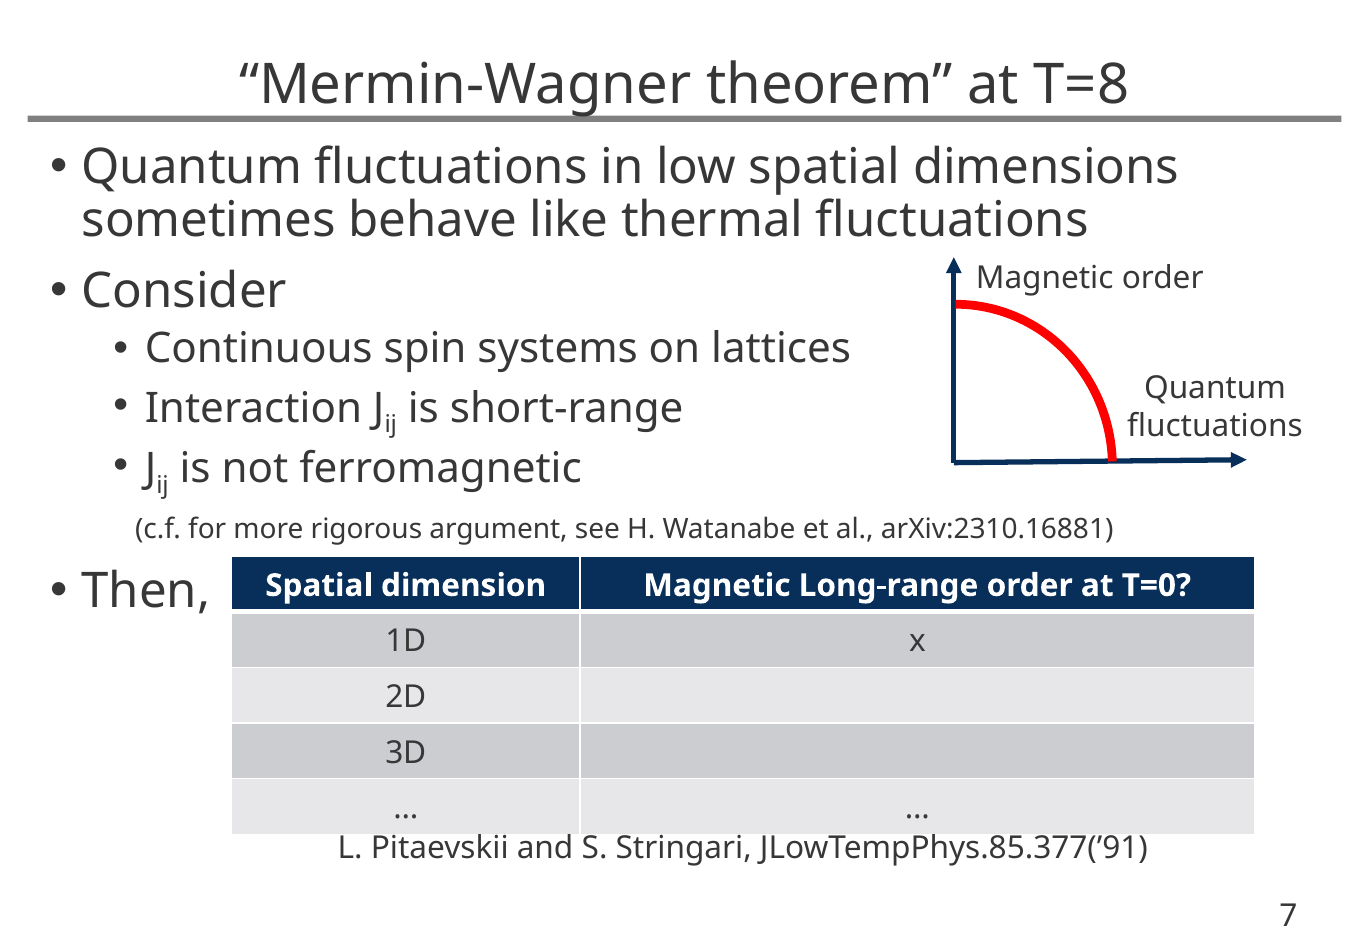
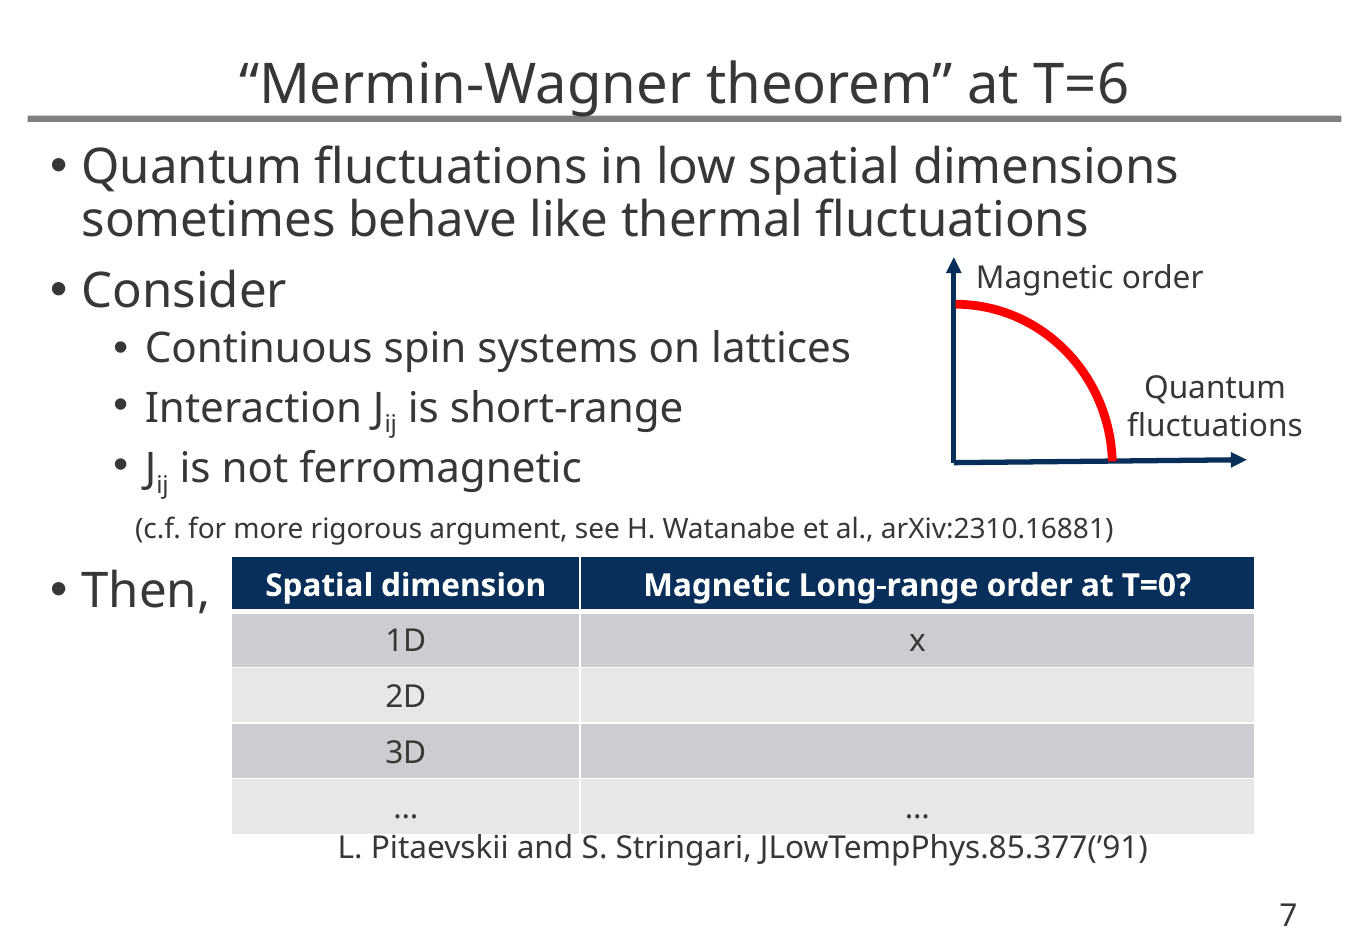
T=8: T=8 -> T=6
